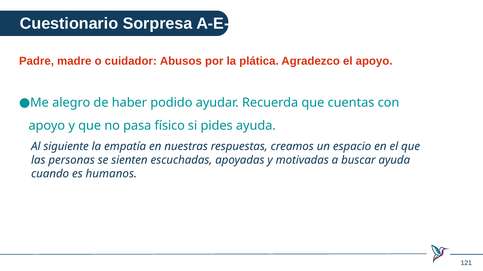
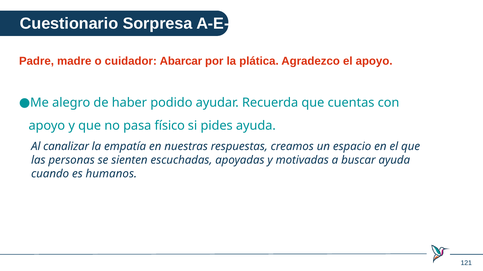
Abusos: Abusos -> Abarcar
siguiente: siguiente -> canalizar
